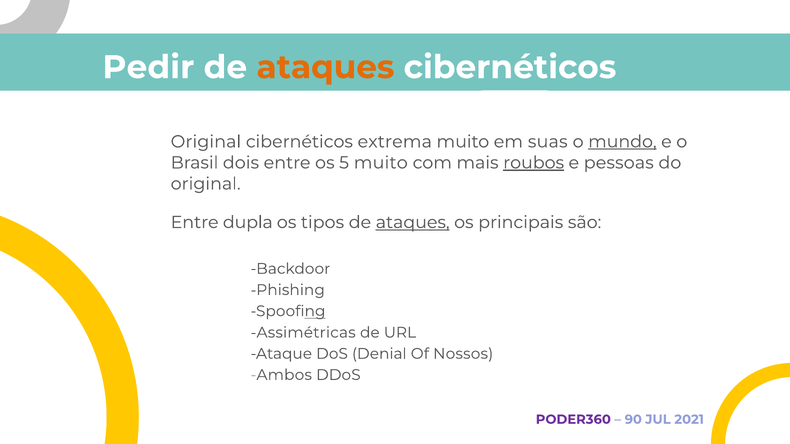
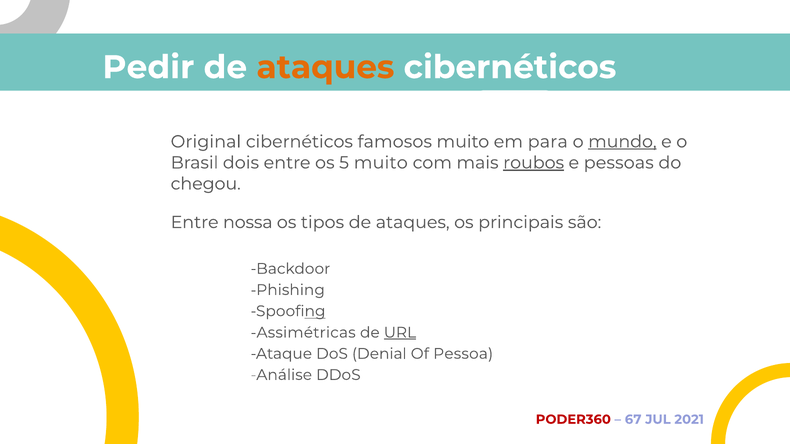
extrema: extrema -> famosos
suas: suas -> para
original at (206, 184): original -> chegou
dupla: dupla -> nossa
ataques at (413, 223) underline: present -> none
URL underline: none -> present
Nossos: Nossos -> Pessoa
Ambos: Ambos -> Análise
PODER360 colour: purple -> red
90: 90 -> 67
